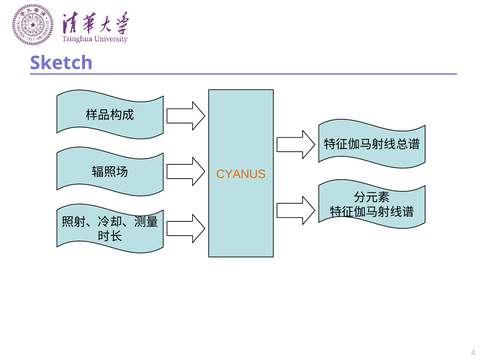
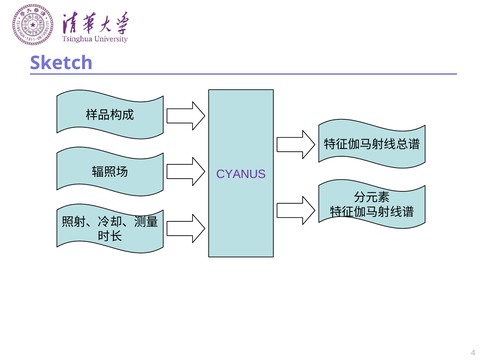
CYANUS colour: orange -> purple
